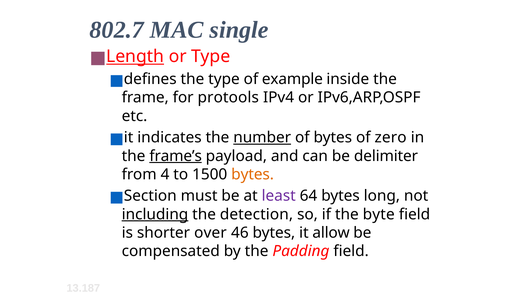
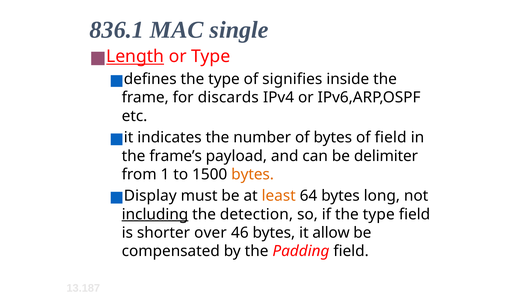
802.7: 802.7 -> 836.1
example: example -> signifies
protools: protools -> discards
number underline: present -> none
of zero: zero -> field
frame’s underline: present -> none
4: 4 -> 1
Section: Section -> Display
least colour: purple -> orange
if the byte: byte -> type
